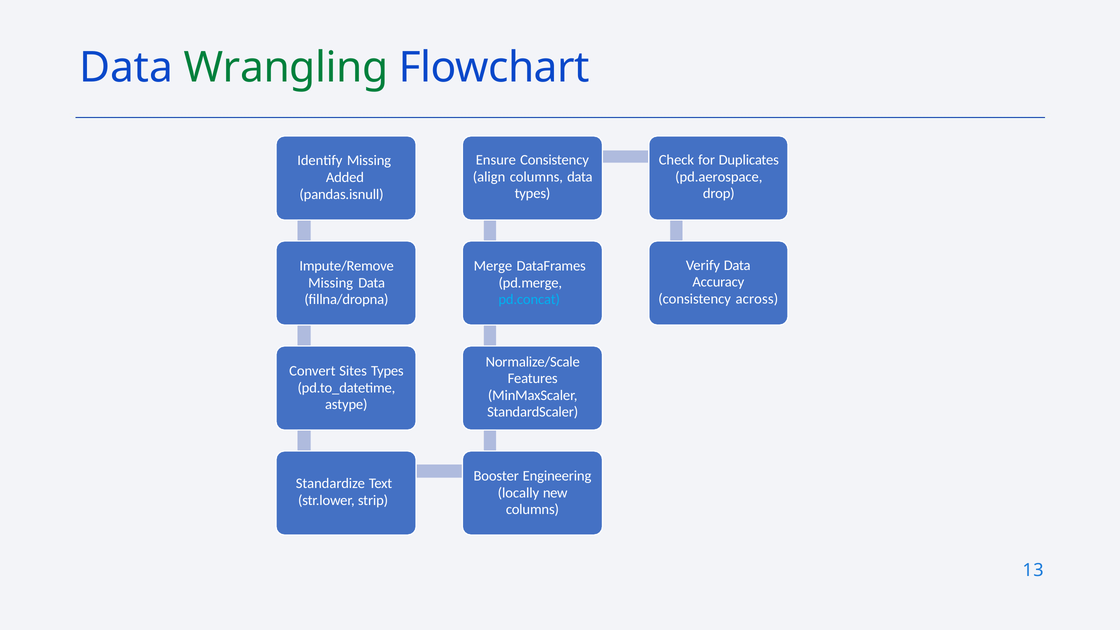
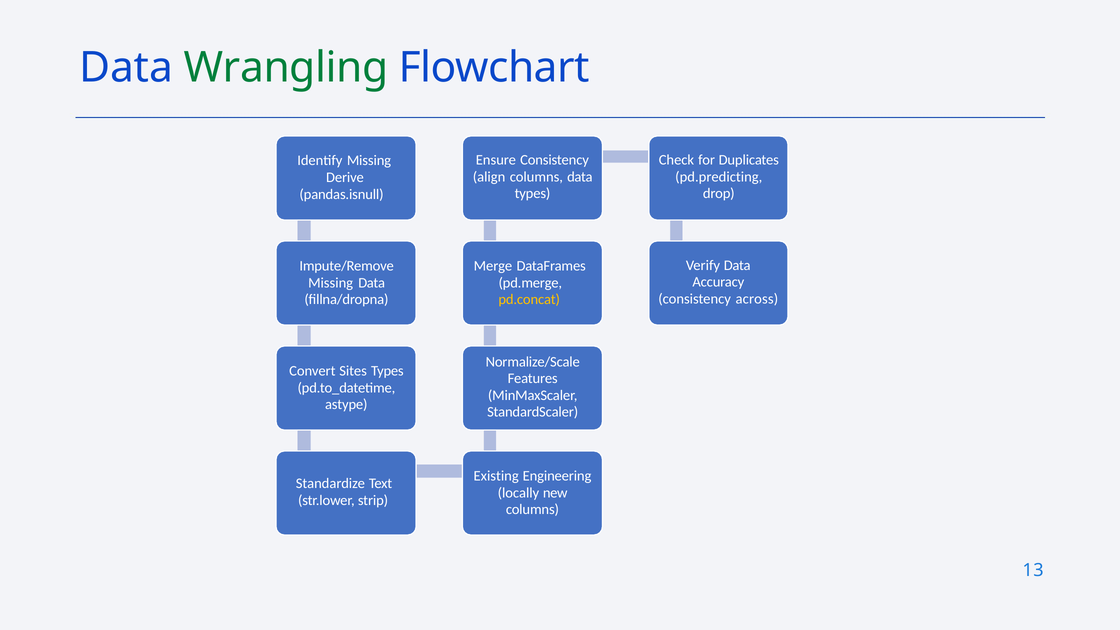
pd.aerospace: pd.aerospace -> pd.predicting
Added: Added -> Derive
pd.concat colour: light blue -> yellow
Booster: Booster -> Existing
